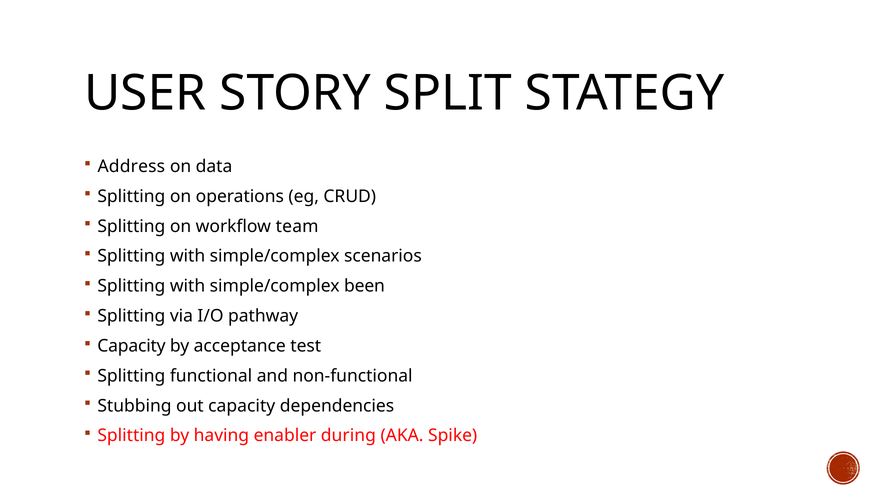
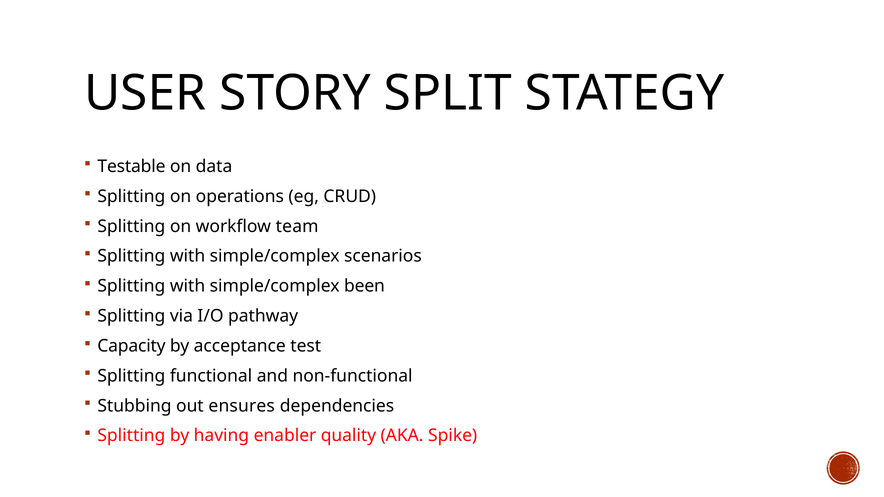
Address: Address -> Testable
out capacity: capacity -> ensures
during: during -> quality
